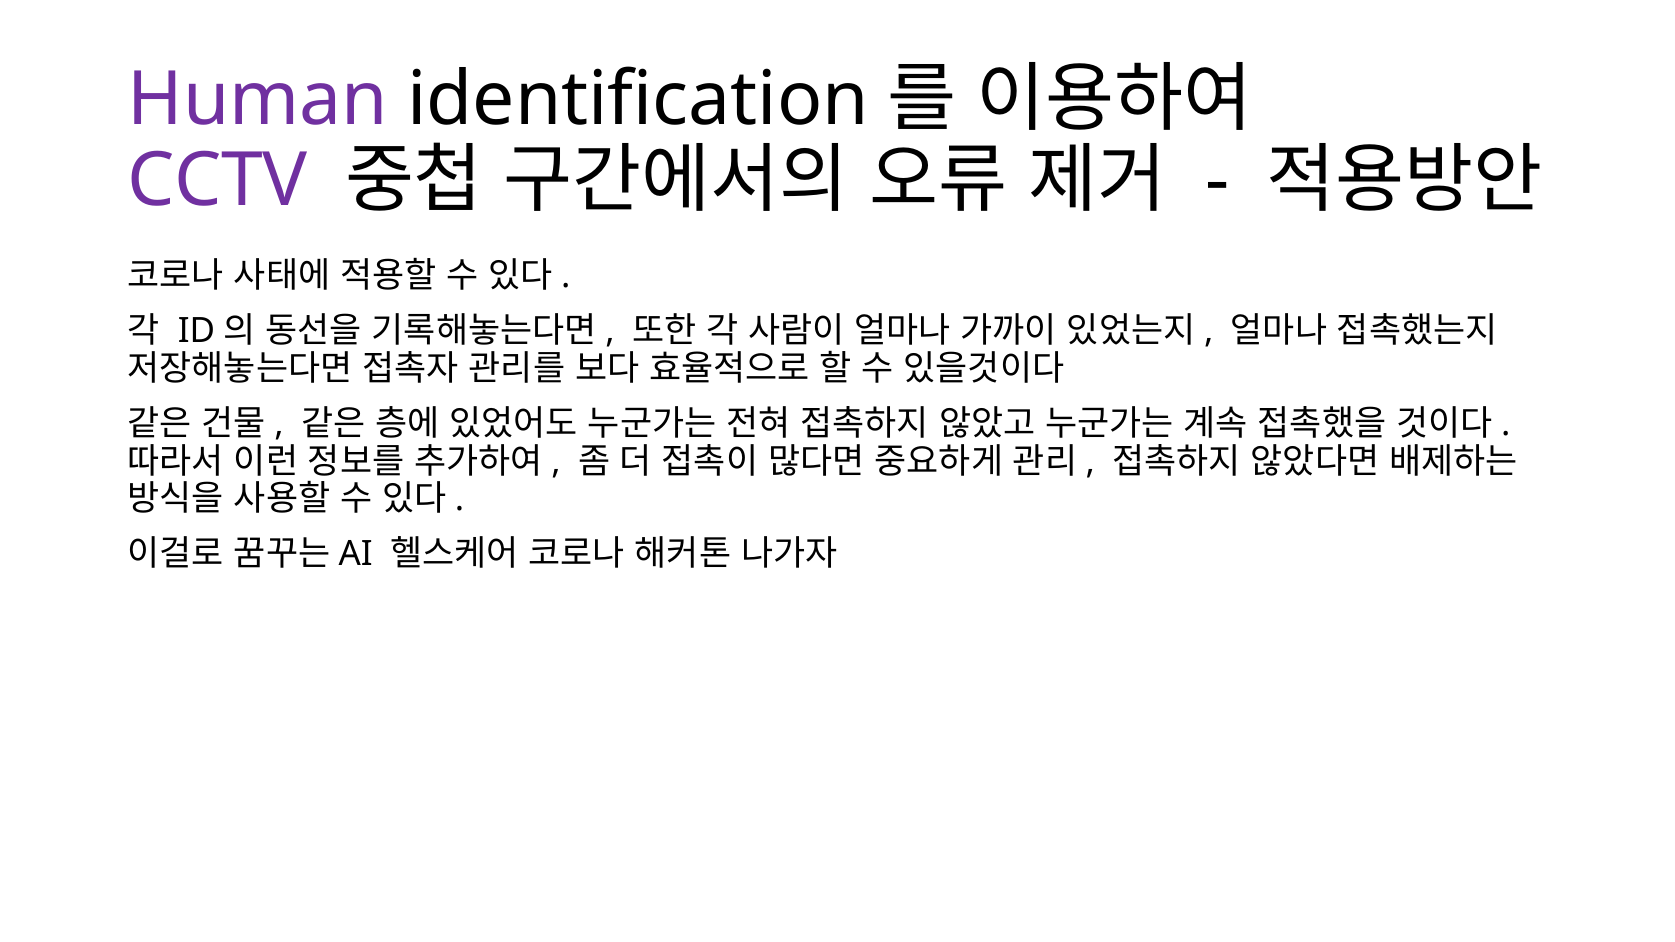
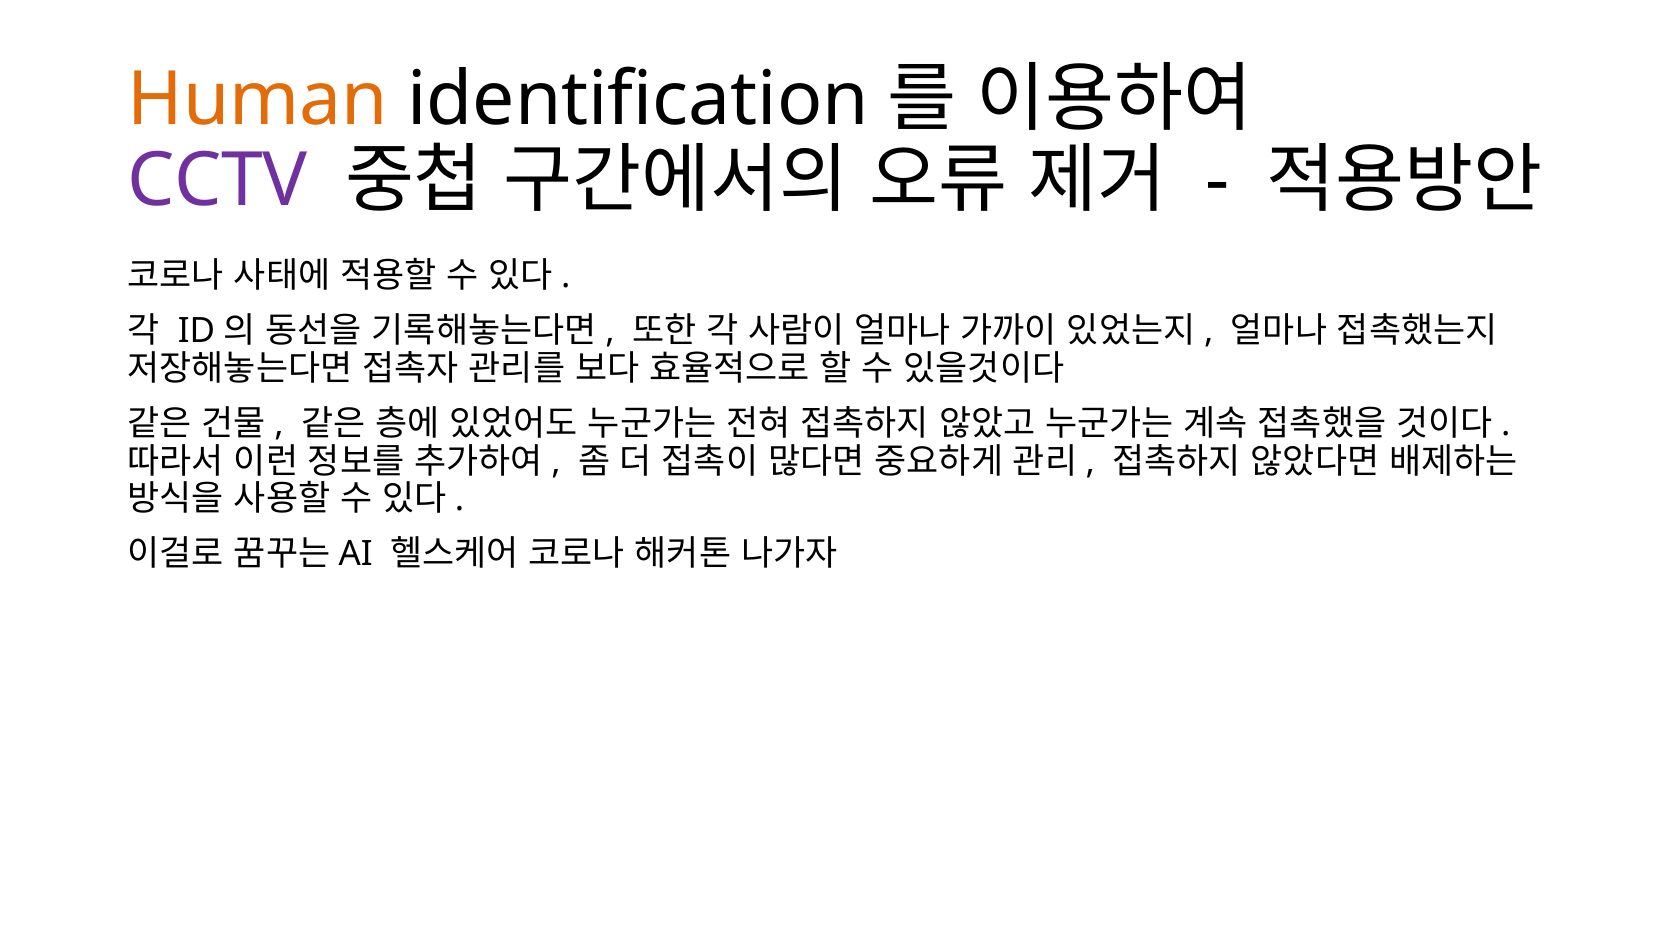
Human colour: purple -> orange
